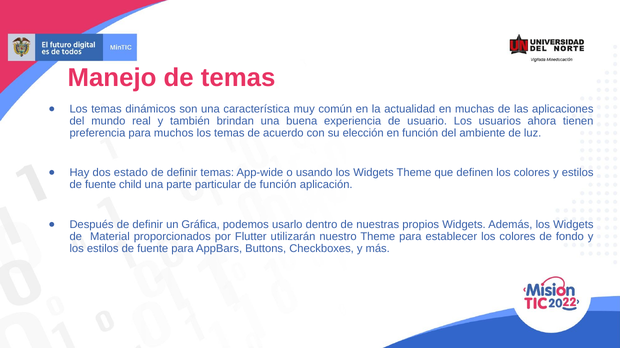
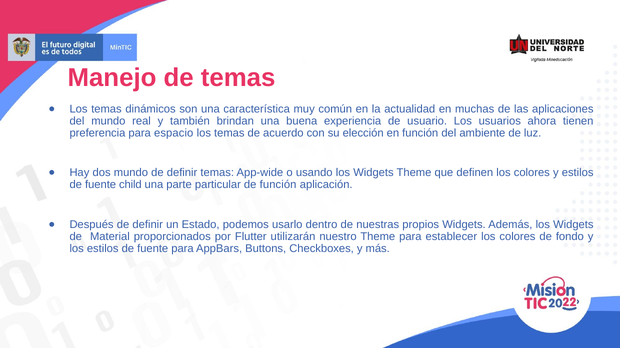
muchos: muchos -> espacio
dos estado: estado -> mundo
Gráfica: Gráfica -> Estado
